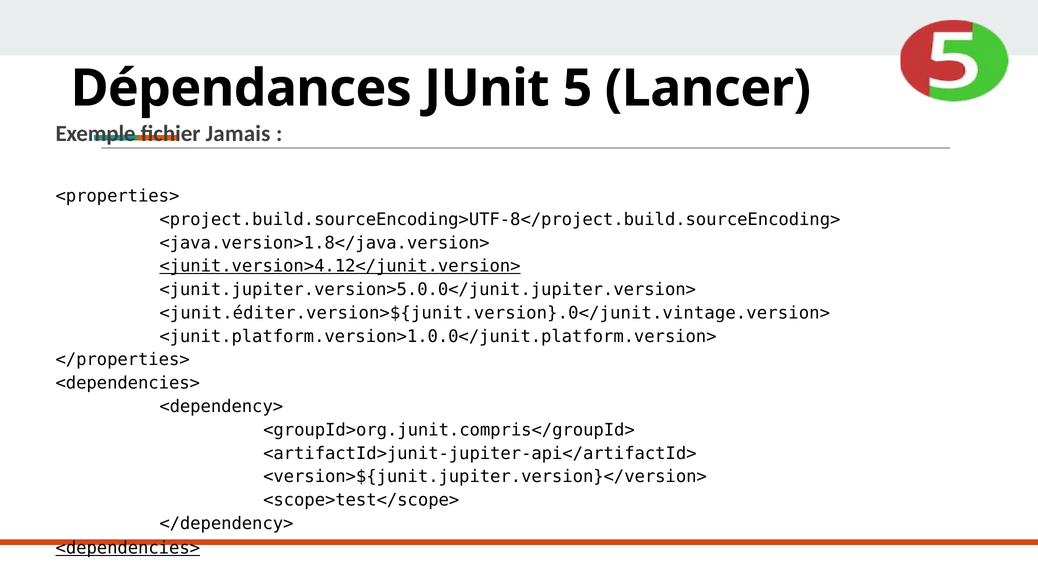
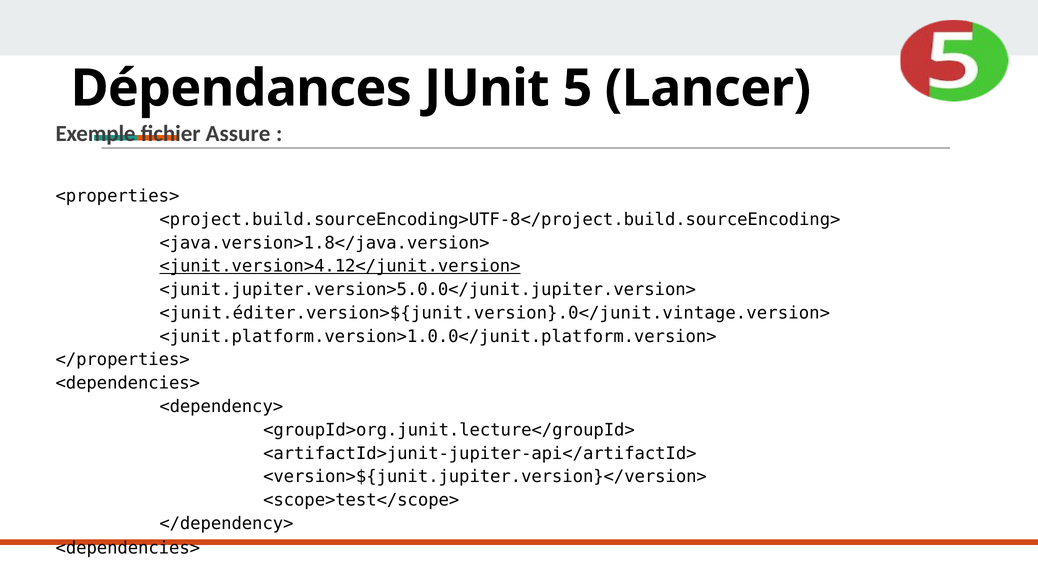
Jamais: Jamais -> Assure
<groupId>org.junit.compris</groupId>: <groupId>org.junit.compris</groupId> -> <groupId>org.junit.lecture</groupId>
<dependencies> at (128, 548) underline: present -> none
